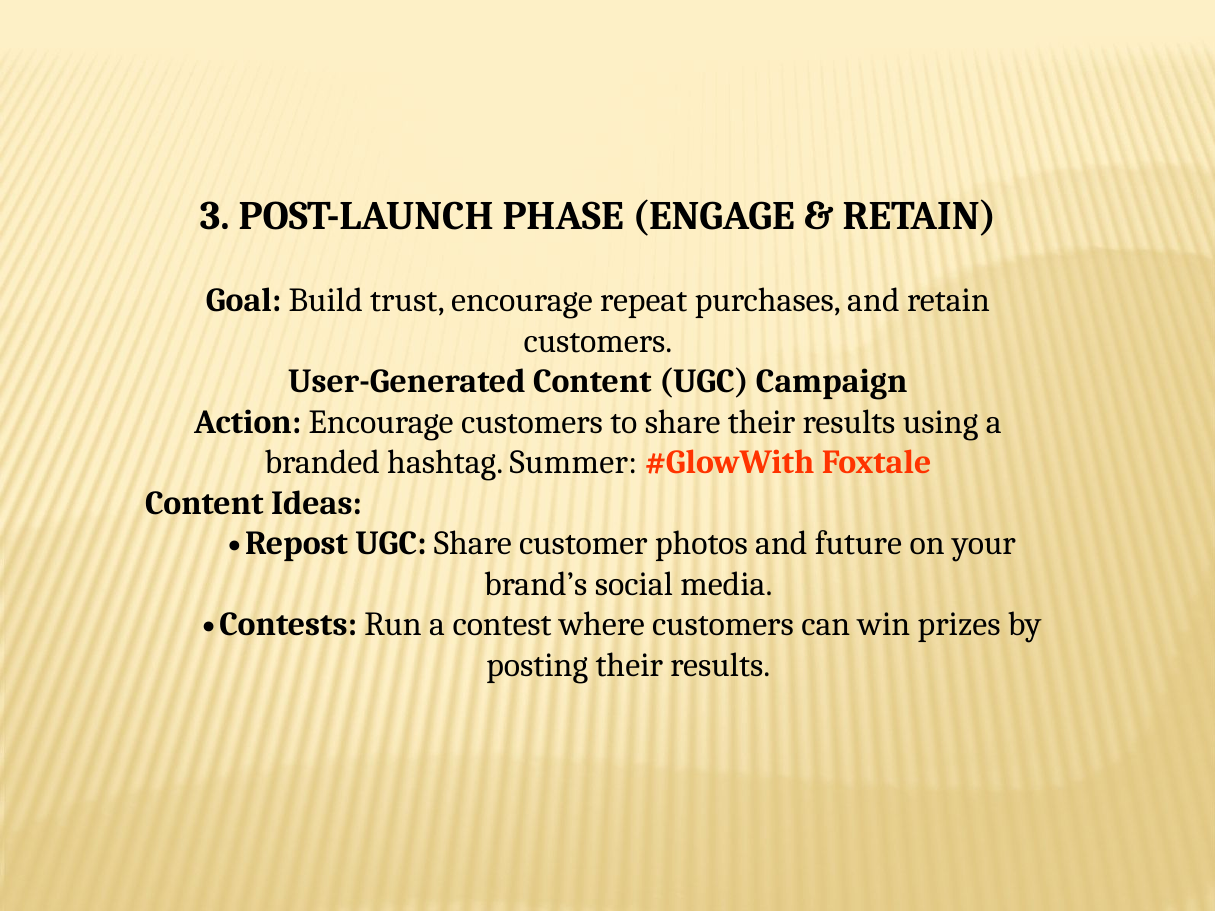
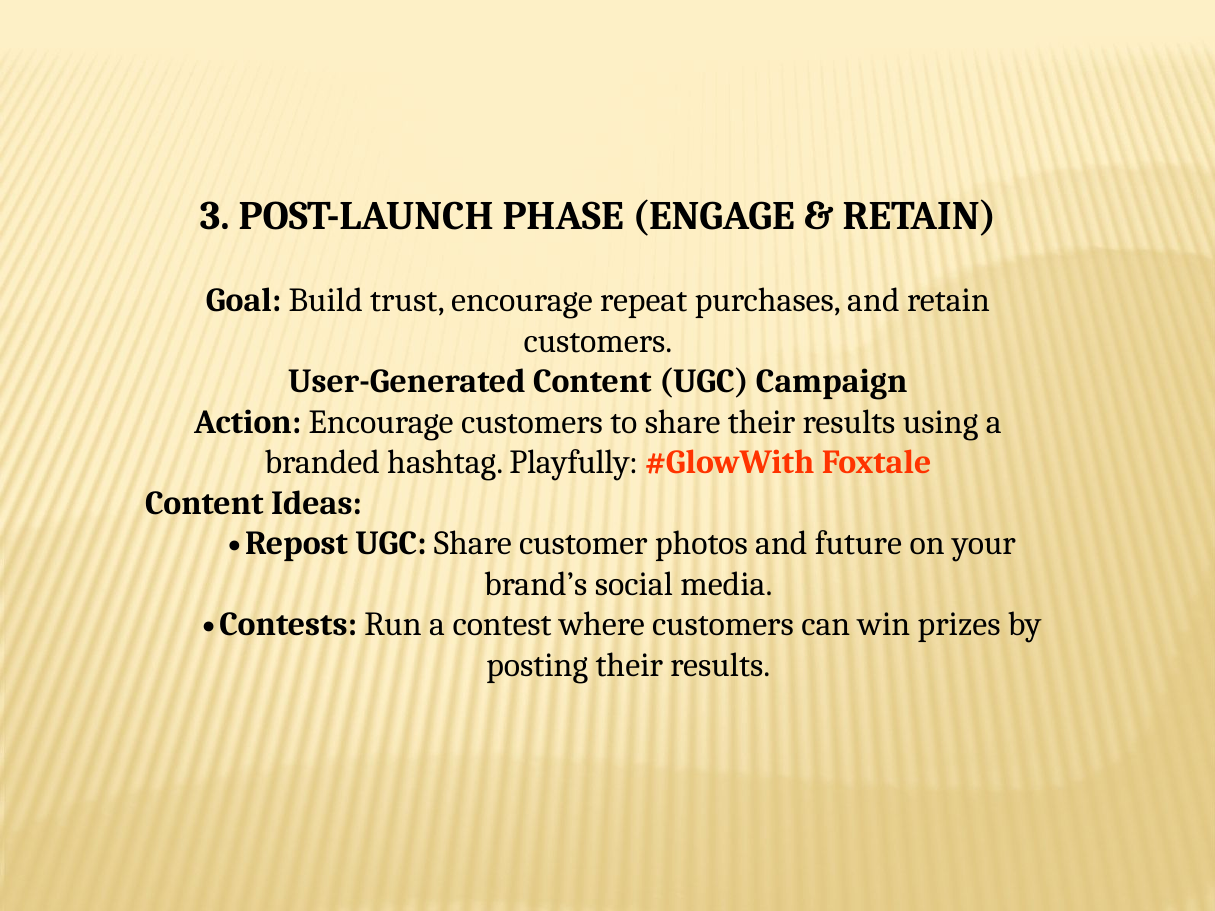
Summer: Summer -> Playfully
